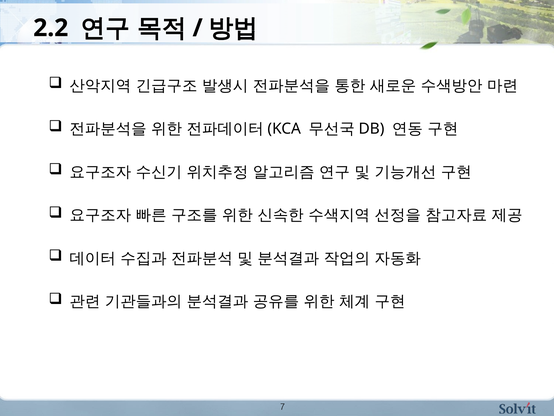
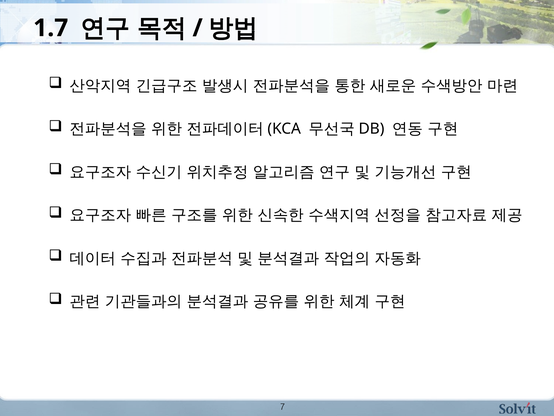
2.2: 2.2 -> 1.7
